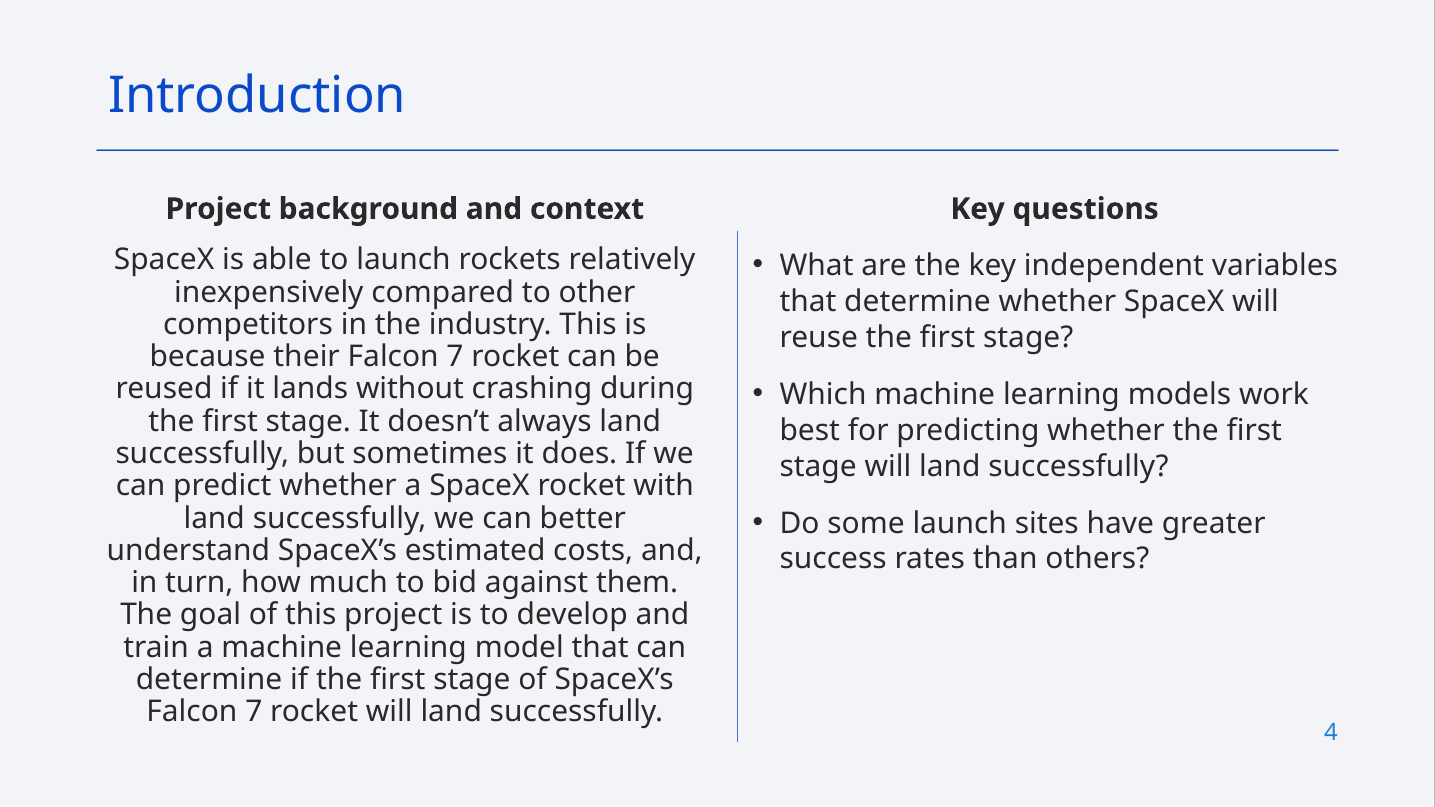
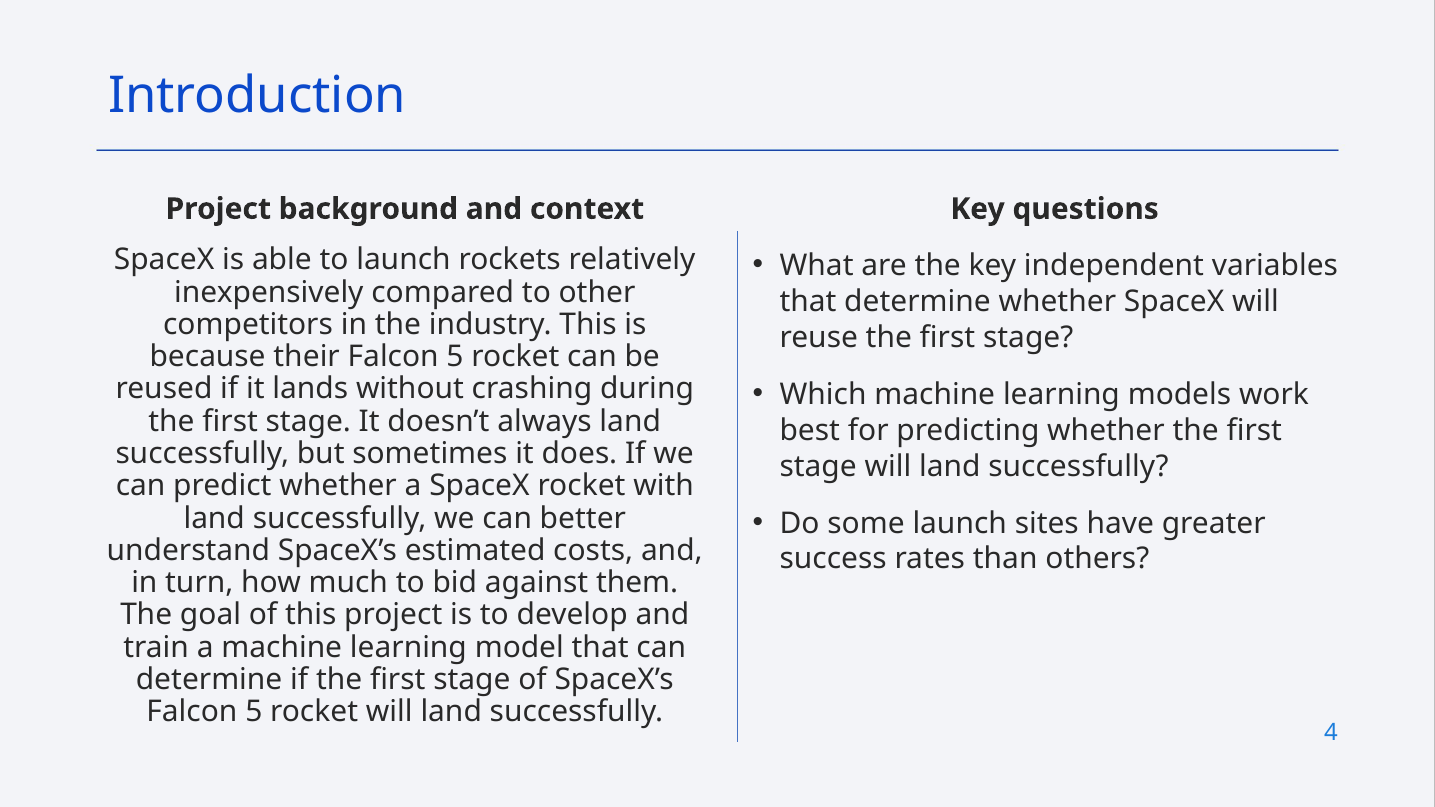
their Falcon 7: 7 -> 5
7 at (254, 712): 7 -> 5
